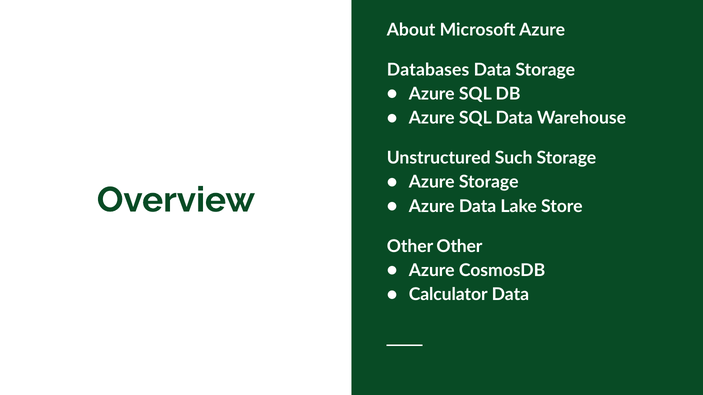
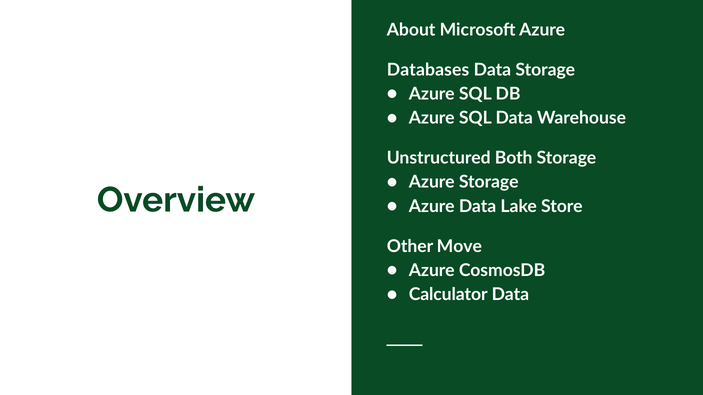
Such: Such -> Both
Other Other: Other -> Move
